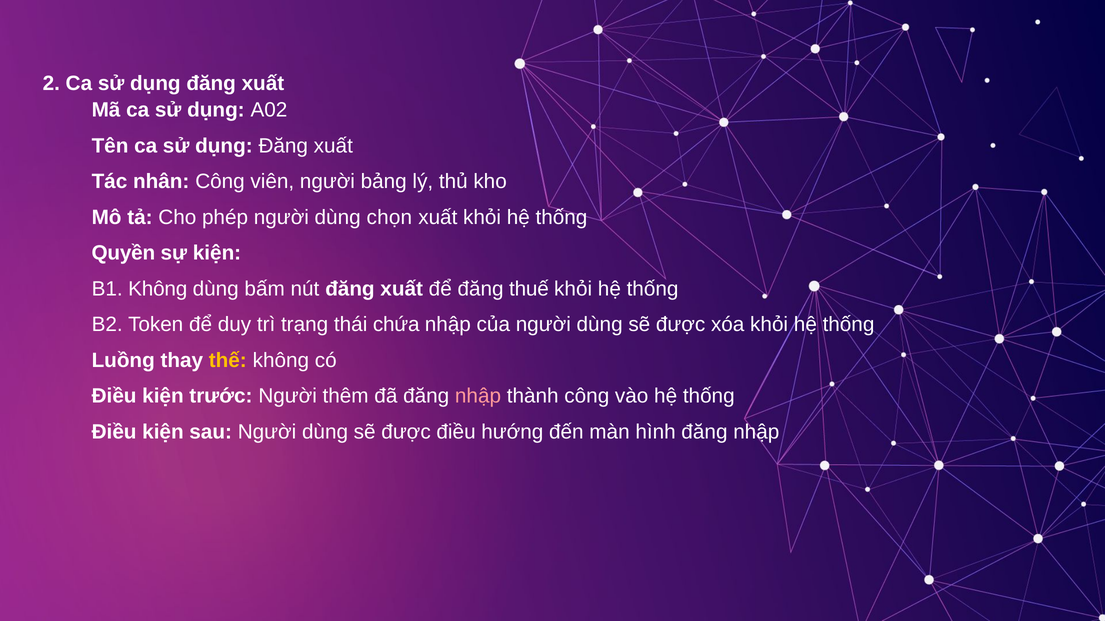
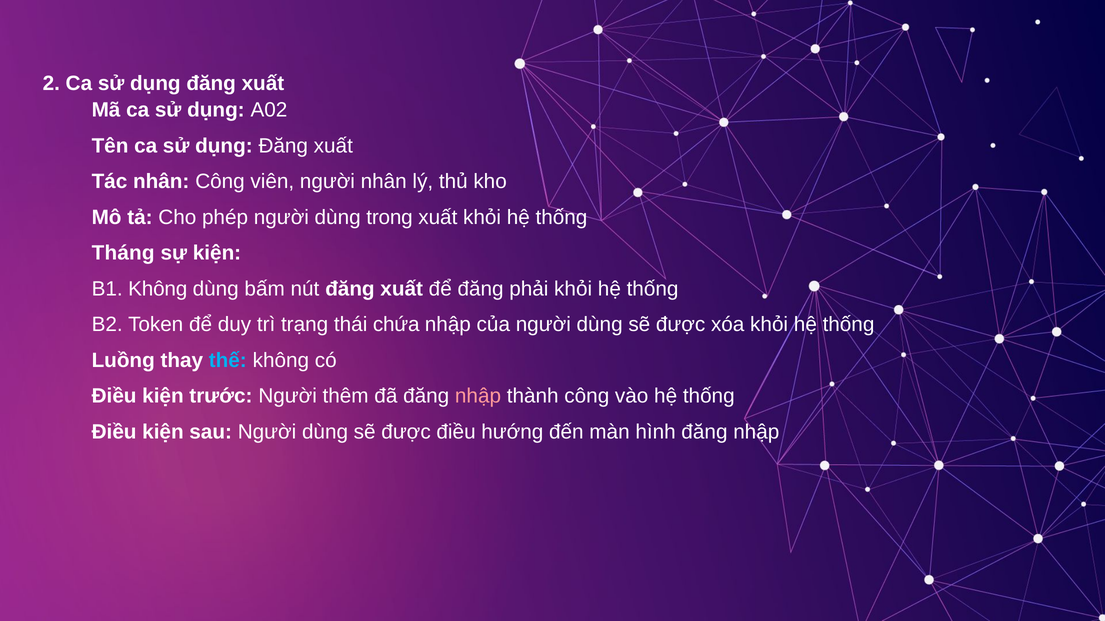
người bảng: bảng -> nhân
chọn: chọn -> trong
Quyền: Quyền -> Tháng
thuế: thuế -> phải
thế colour: yellow -> light blue
